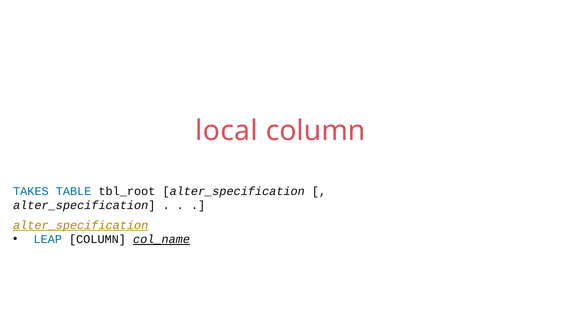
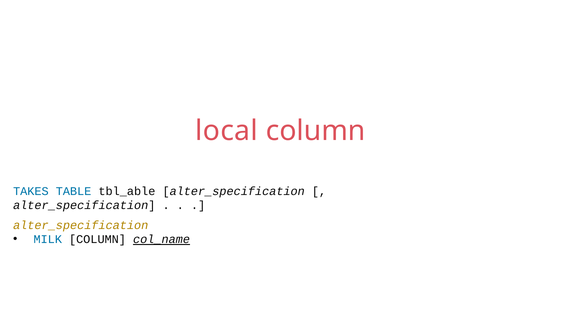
tbl_root: tbl_root -> tbl_able
alter_specification at (81, 226) underline: present -> none
LEAP: LEAP -> MILK
